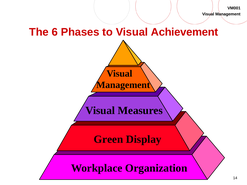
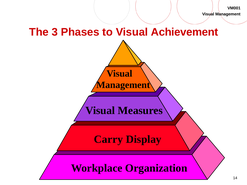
6: 6 -> 3
Green: Green -> Carry
